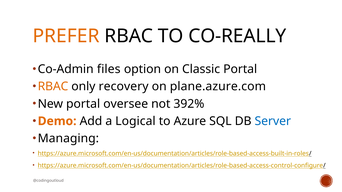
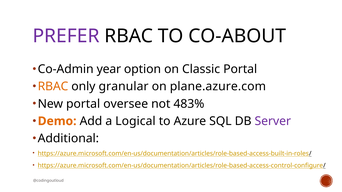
PREFER colour: orange -> purple
CO-REALLY: CO-REALLY -> CO-ABOUT
files: files -> year
recovery: recovery -> granular
392%: 392% -> 483%
Server colour: blue -> purple
Managing: Managing -> Additional
